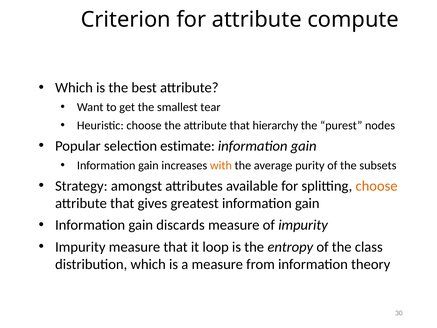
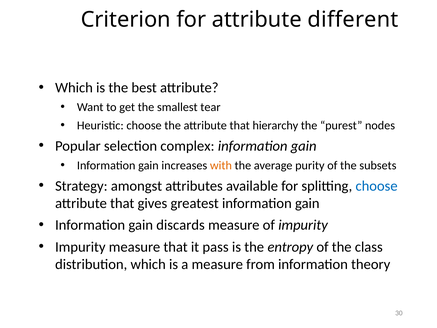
compute: compute -> different
estimate: estimate -> complex
choose at (377, 186) colour: orange -> blue
loop: loop -> pass
